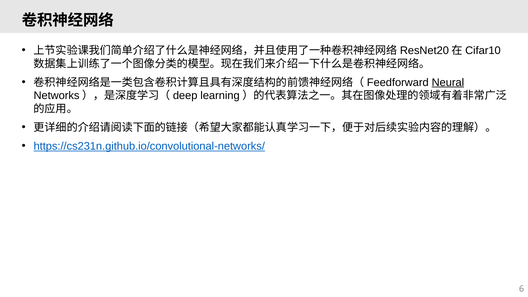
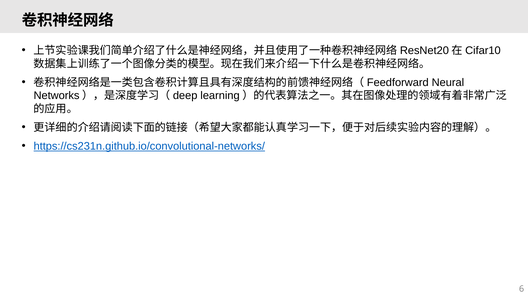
Neural underline: present -> none
